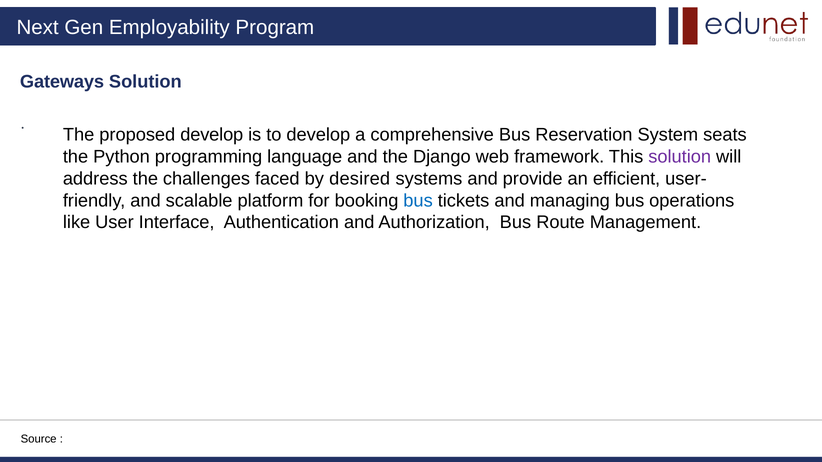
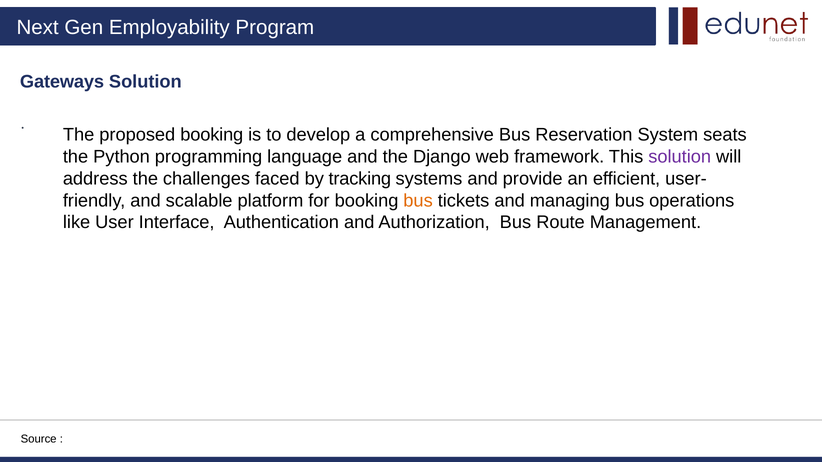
proposed develop: develop -> booking
desired: desired -> tracking
bus at (418, 201) colour: blue -> orange
